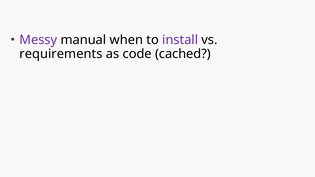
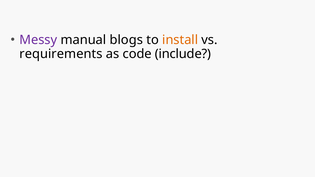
when: when -> blogs
install colour: purple -> orange
cached: cached -> include
